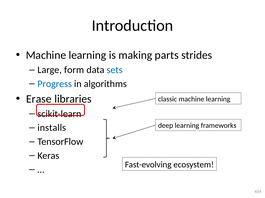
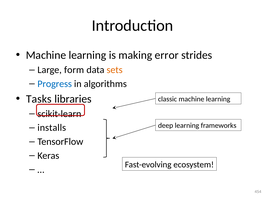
parts: parts -> error
sets colour: blue -> orange
Erase: Erase -> Tasks
